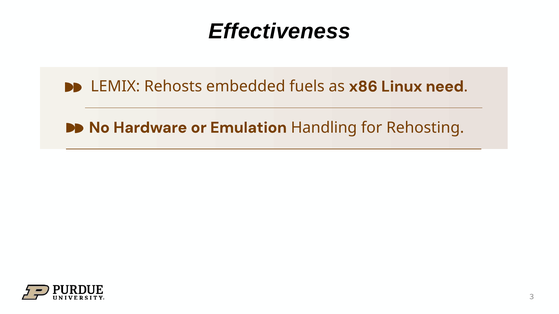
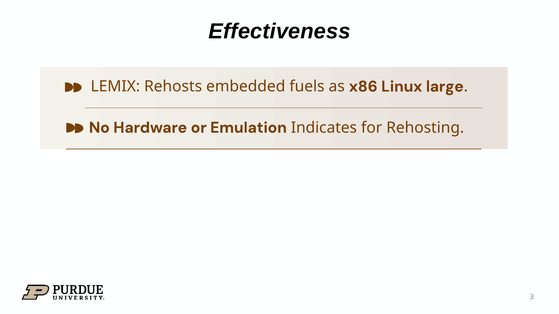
need: need -> large
Handling: Handling -> Indicates
